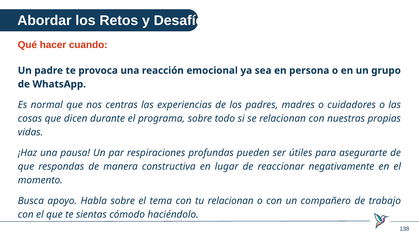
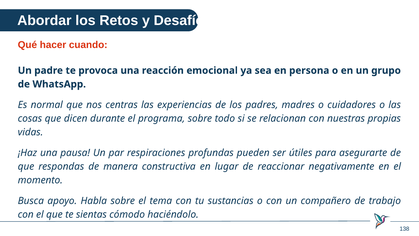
tu relacionan: relacionan -> sustancias
